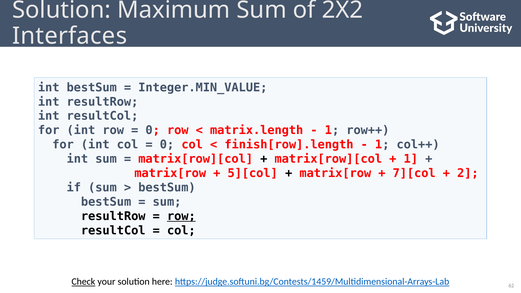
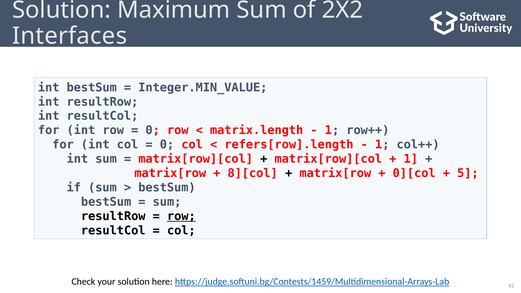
finish[row].length: finish[row].length -> refers[row].length
5][col: 5][col -> 8][col
7][col: 7][col -> 0][col
2: 2 -> 5
Check underline: present -> none
